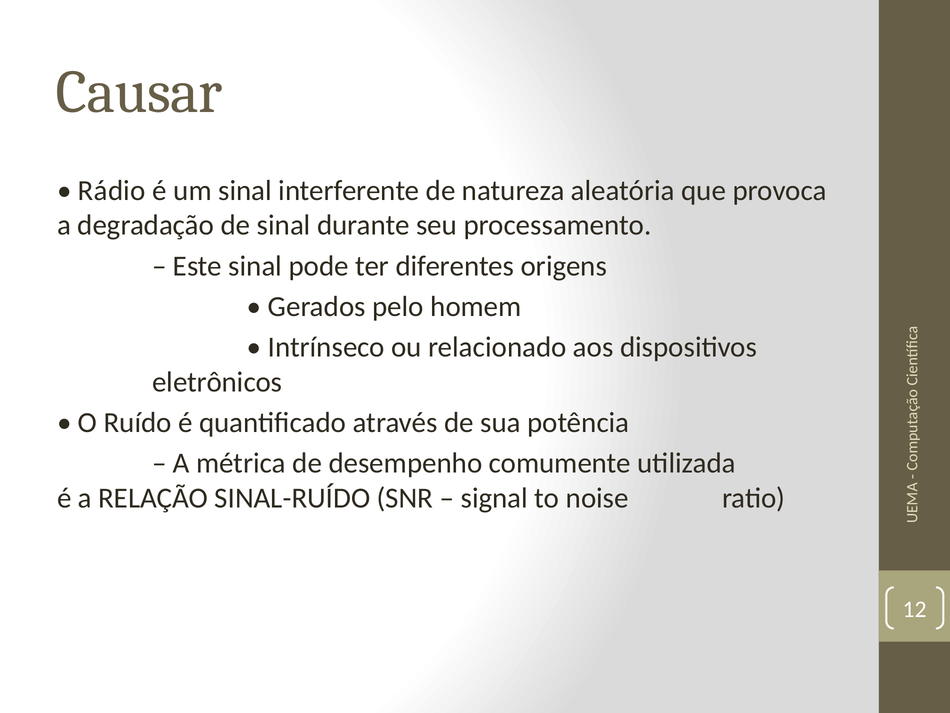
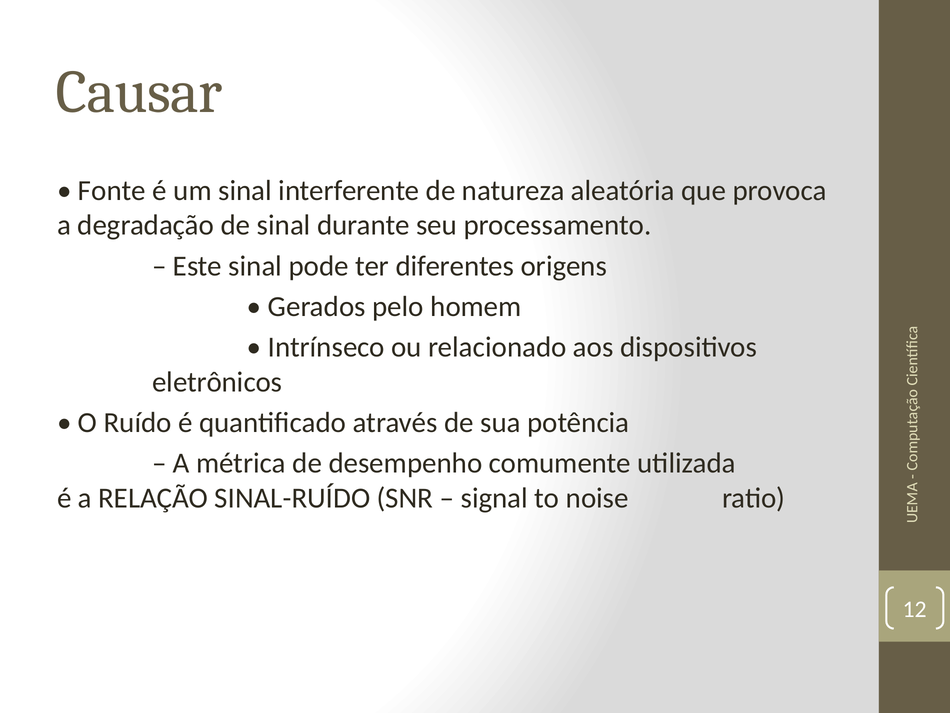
Rádio: Rádio -> Fonte
